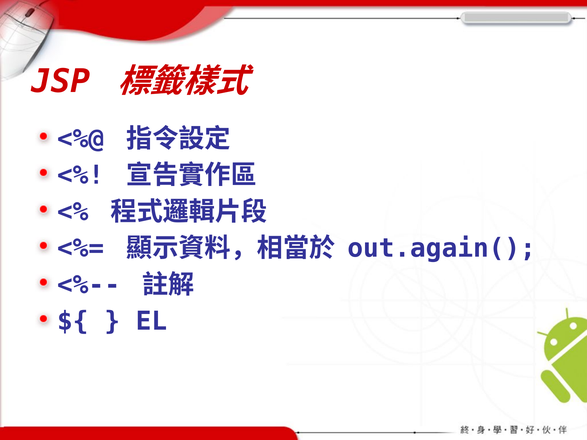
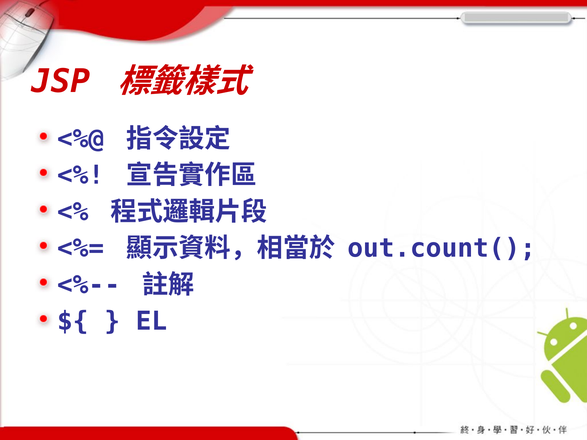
out.again(: out.again( -> out.count(
